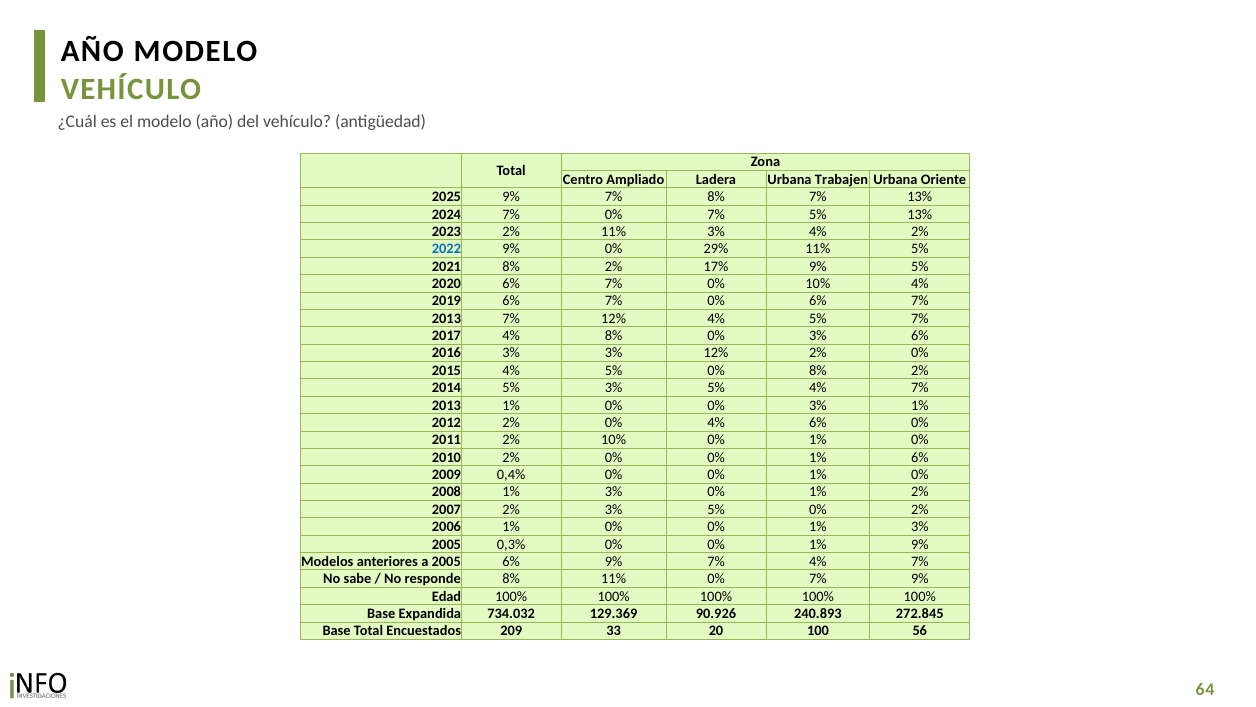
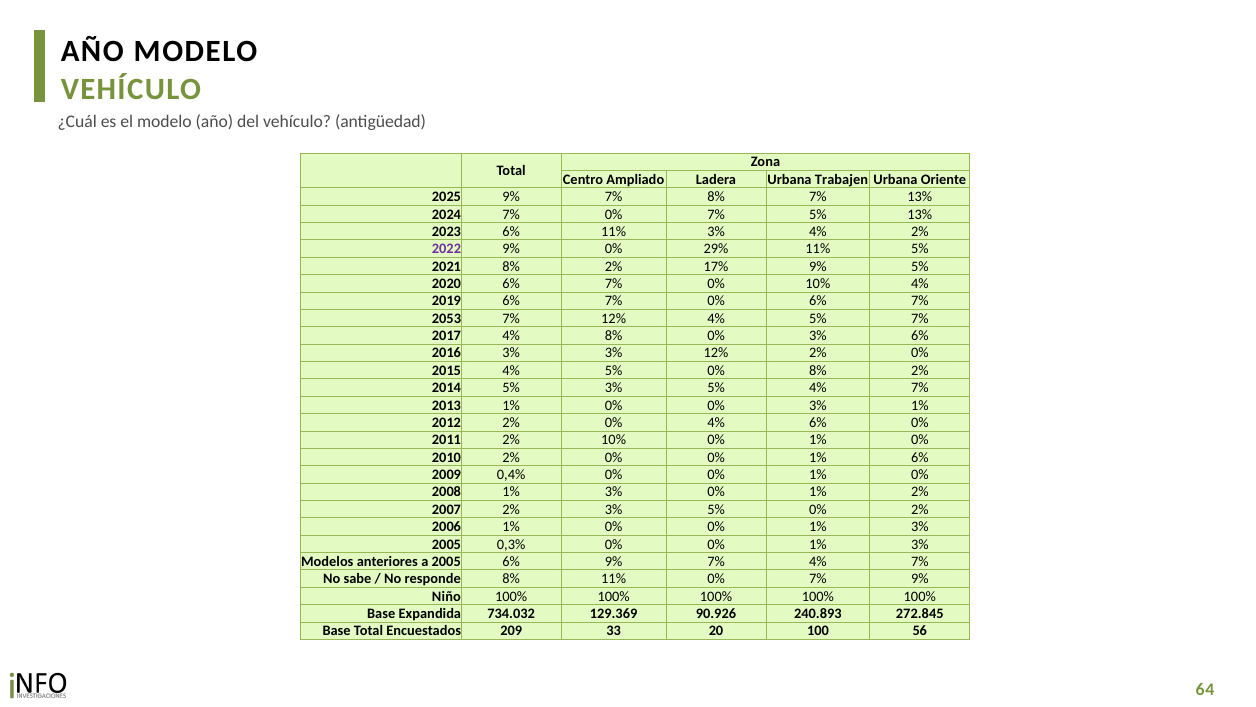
2023 2%: 2% -> 6%
2022 colour: blue -> purple
2013 at (446, 318): 2013 -> 2053
9% at (920, 544): 9% -> 3%
Edad: Edad -> Niño
